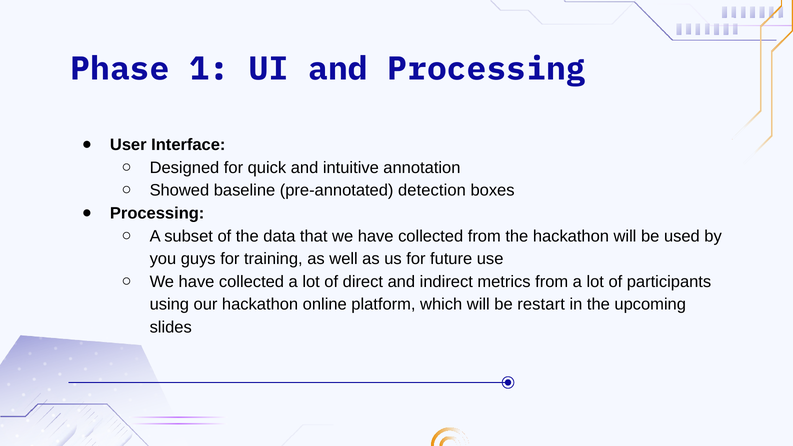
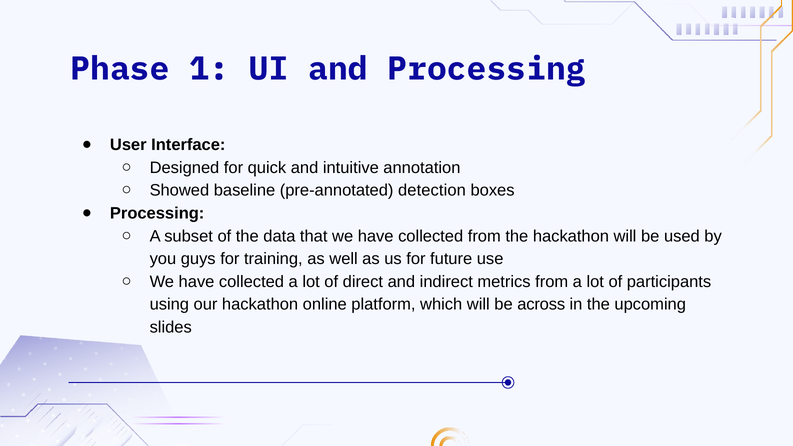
restart: restart -> across
